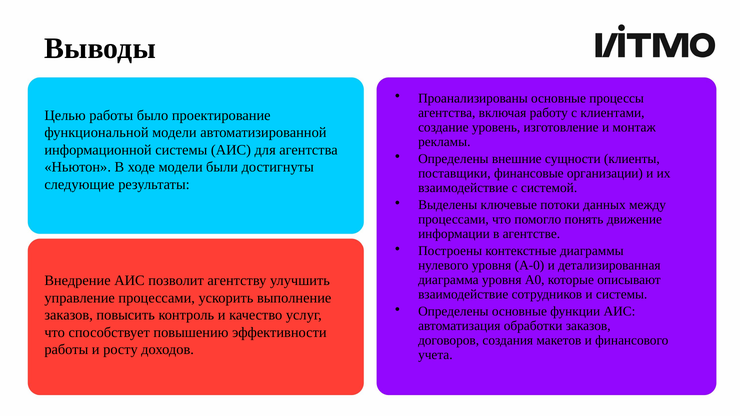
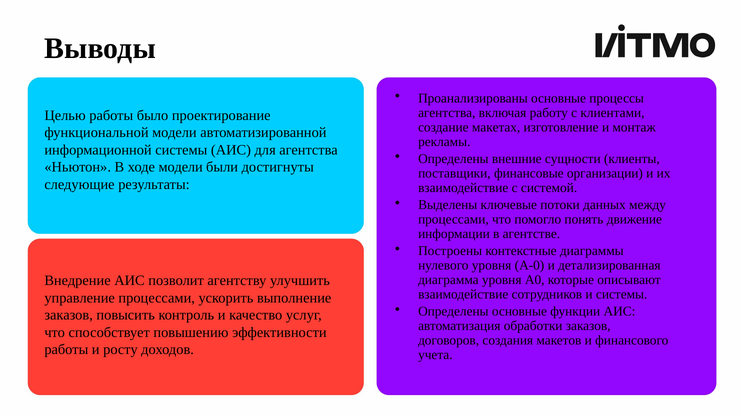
уровень: уровень -> макетах
